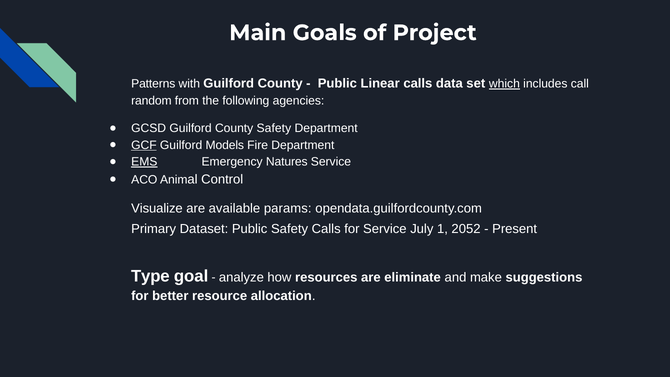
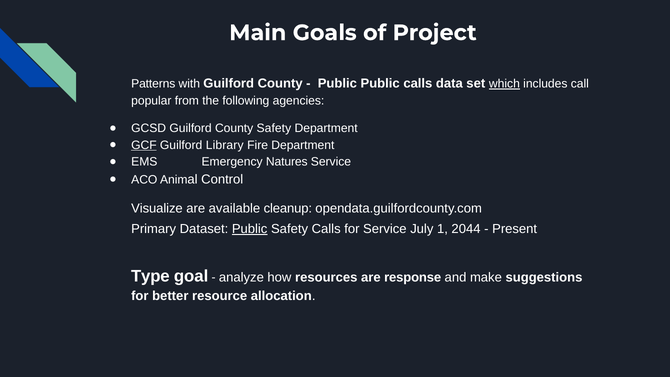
Public Linear: Linear -> Public
random: random -> popular
Models: Models -> Library
EMS underline: present -> none
params: params -> cleanup
Public at (250, 229) underline: none -> present
2052: 2052 -> 2044
eliminate: eliminate -> response
